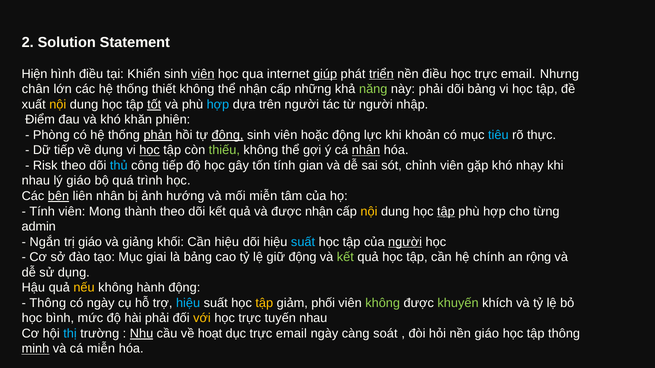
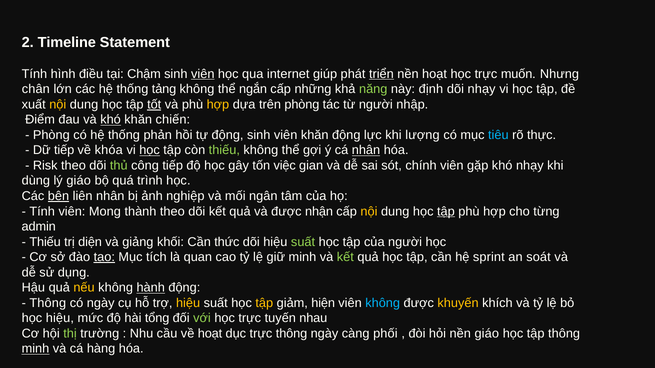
Solution: Solution -> Timeline
Hiện at (35, 74): Hiện -> Tính
Khiển: Khiển -> Chậm
giúp underline: present -> none
nền điều: điều -> hoạt
học trực email: email -> muốn
thiết: thiết -> tảng
thể nhận: nhận -> ngắn
này phải: phải -> định
dõi bảng: bảng -> nhạy
hợp at (218, 105) colour: light blue -> yellow
trên người: người -> phòng
khó at (111, 120) underline: none -> present
phiên: phiên -> chiến
phản underline: present -> none
động at (228, 135) underline: present -> none
viên hoặc: hoặc -> khăn
khoản: khoản -> lượng
về dụng: dụng -> khóa
thủ colour: light blue -> light green
tốn tính: tính -> việc
chỉnh: chỉnh -> chính
nhau at (36, 181): nhau -> dùng
hướng: hướng -> nghiệp
mối miễn: miễn -> ngân
Ngắn at (45, 242): Ngắn -> Thiếu
trị giáo: giáo -> diện
Cần hiệu: hiệu -> thức
suất at (303, 242) colour: light blue -> light green
người at (405, 242) underline: present -> none
tạo underline: none -> present
giai: giai -> tích
là bảng: bảng -> quan
giữ động: động -> minh
chính: chính -> sprint
rộng: rộng -> soát
hành underline: none -> present
hiệu at (188, 303) colour: light blue -> yellow
phối: phối -> hiện
không at (383, 303) colour: light green -> light blue
khuyến colour: light green -> yellow
học bình: bình -> hiệu
hài phải: phải -> tổng
với colour: yellow -> light green
thị colour: light blue -> light green
Nhu underline: present -> none
dục trực email: email -> thông
soát: soát -> phối
cá miễn: miễn -> hàng
